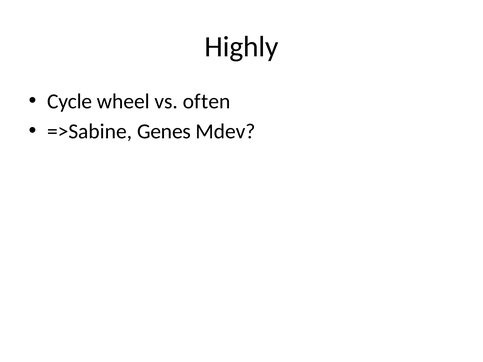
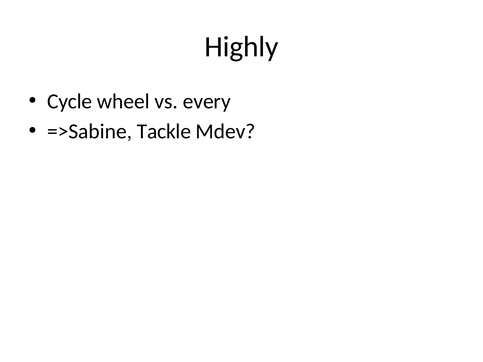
often: often -> every
Genes: Genes -> Tackle
